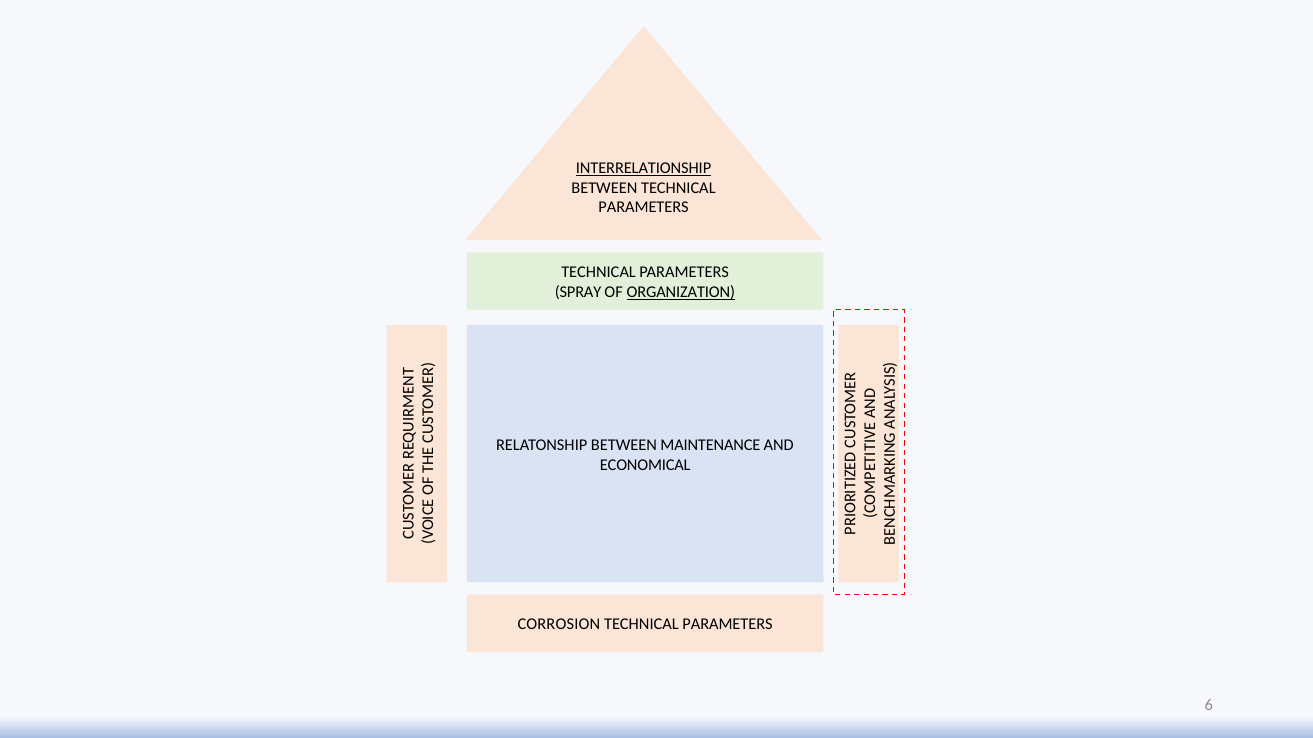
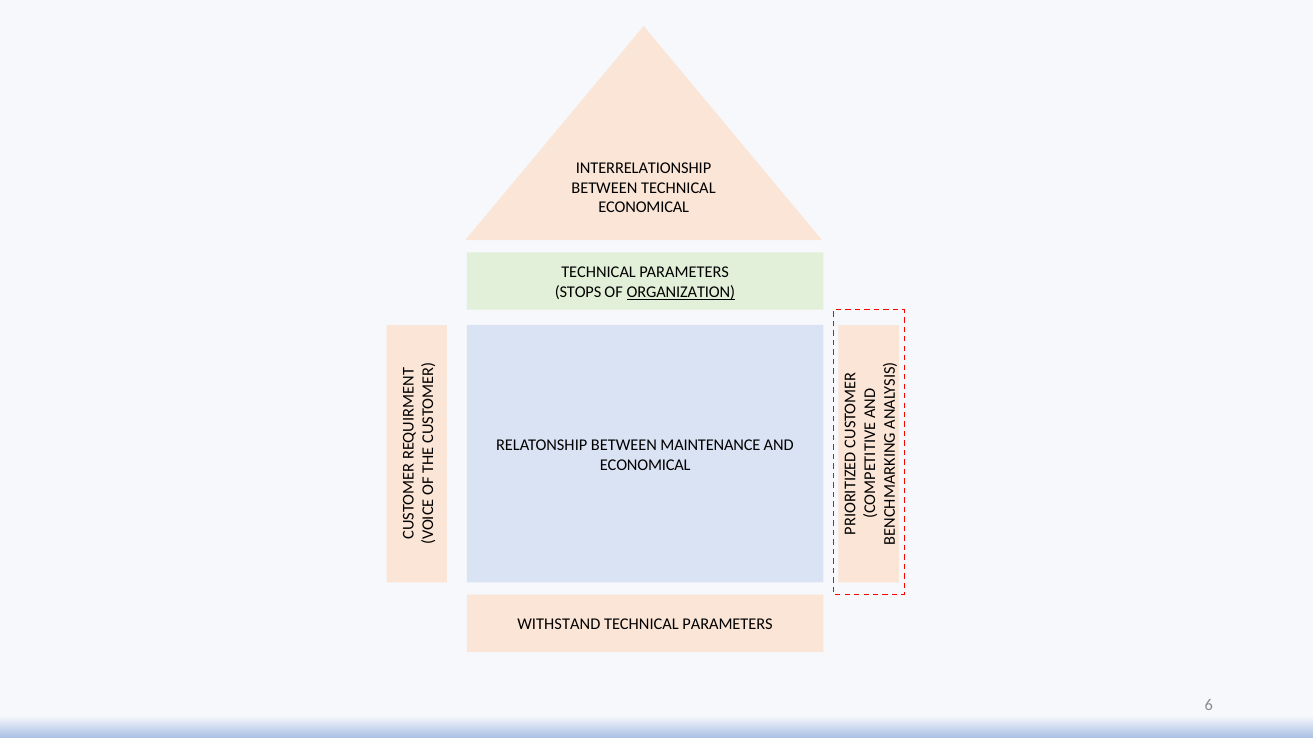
INTERRELATIONSHIP underline: present -> none
PARAMETERS at (644, 208): PARAMETERS -> ECONOMICAL
SPRAY: SPRAY -> STOPS
CORROSION: CORROSION -> WITHSTAND
